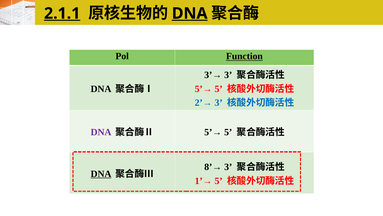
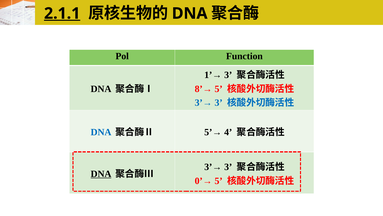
DNA at (190, 13) underline: present -> none
Function underline: present -> none
3’→: 3’→ -> 1’→
5’→ at (203, 89): 5’→ -> 8’→
2’→ at (203, 103): 2’→ -> 3’→
DNA at (101, 132) colour: purple -> blue
5 at (228, 132): 5 -> 4
8’→ at (213, 166): 8’→ -> 3’→
1’→: 1’→ -> 0’→
